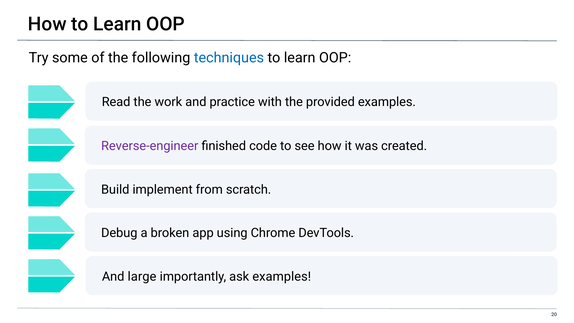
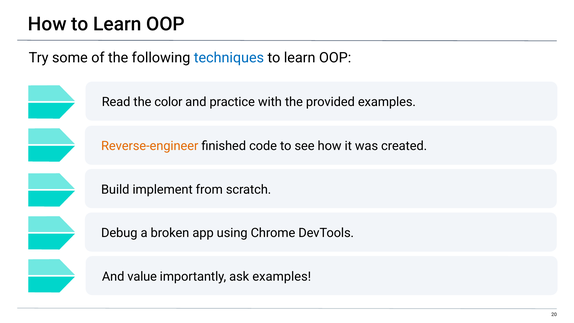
work: work -> color
Reverse-engineer colour: purple -> orange
large: large -> value
